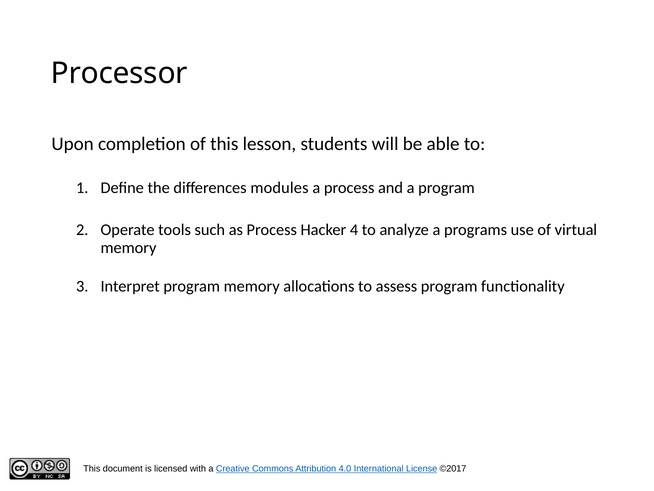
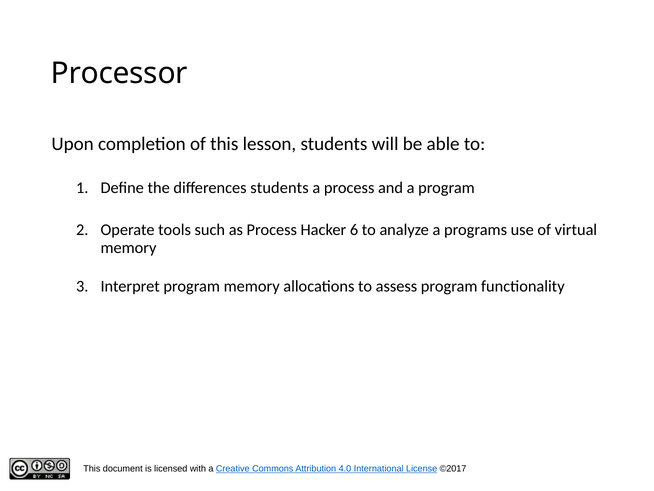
differences modules: modules -> students
4: 4 -> 6
